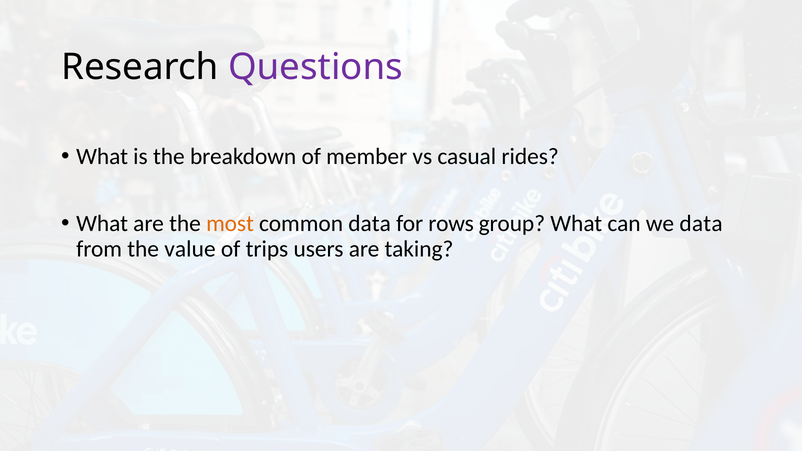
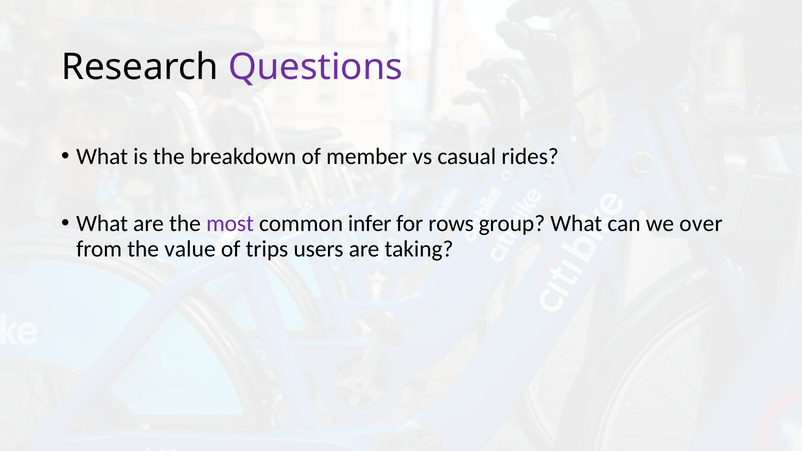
most colour: orange -> purple
common data: data -> infer
we data: data -> over
